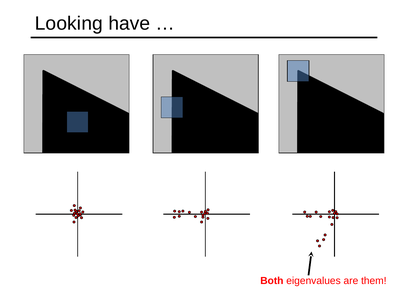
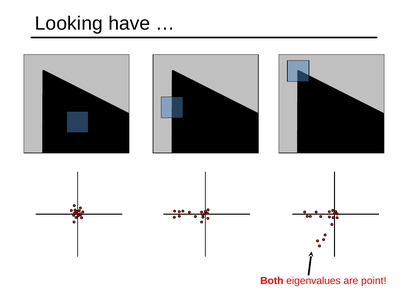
them: them -> point
